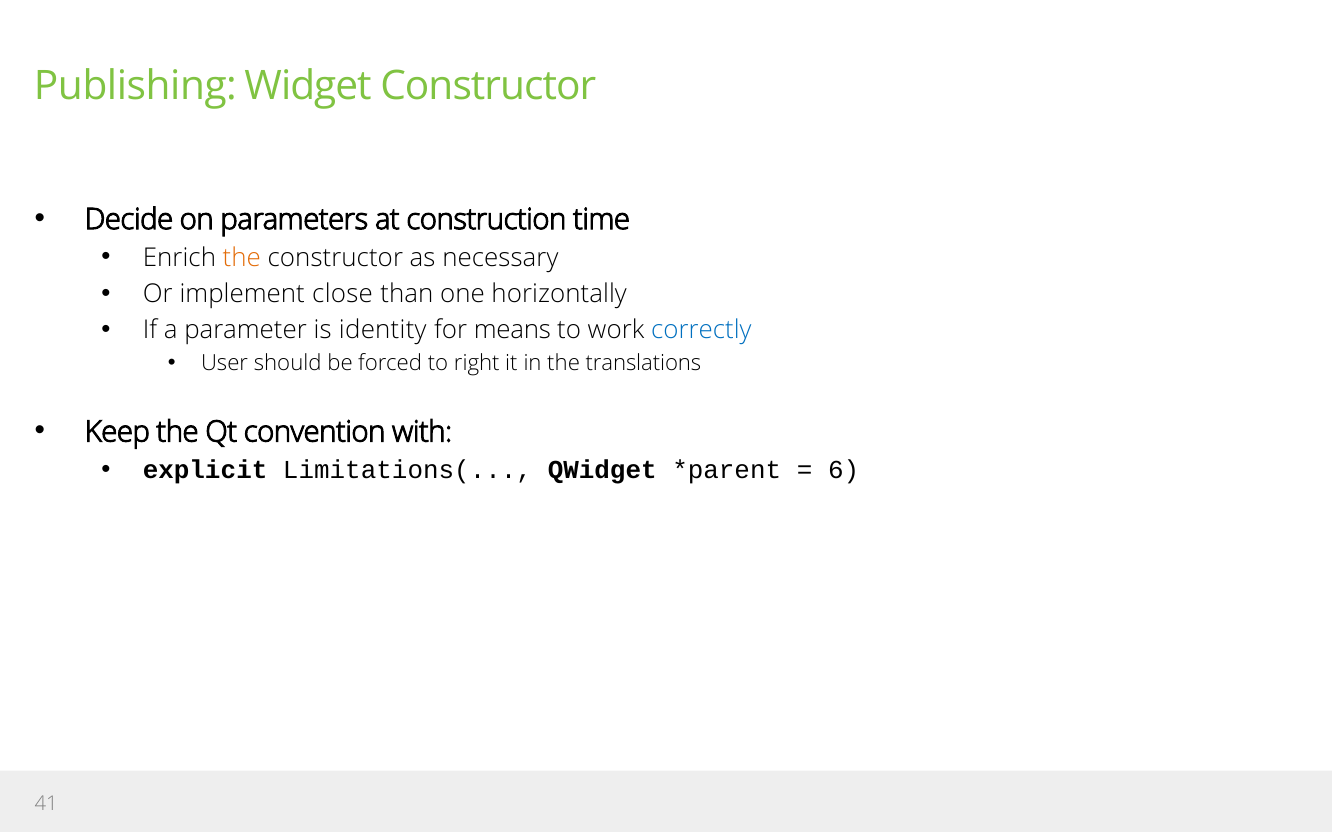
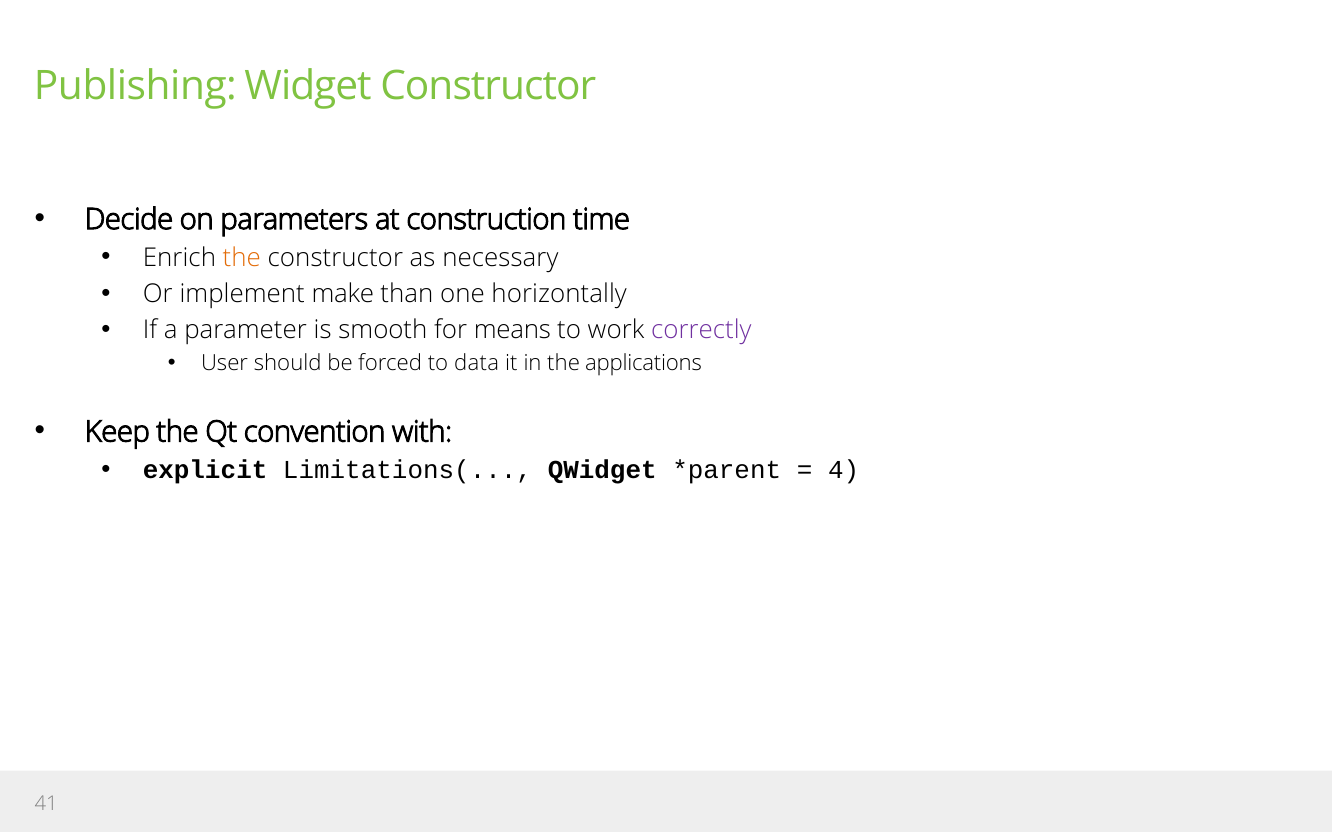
close: close -> make
identity: identity -> smooth
correctly colour: blue -> purple
right: right -> data
translations: translations -> applications
6: 6 -> 4
